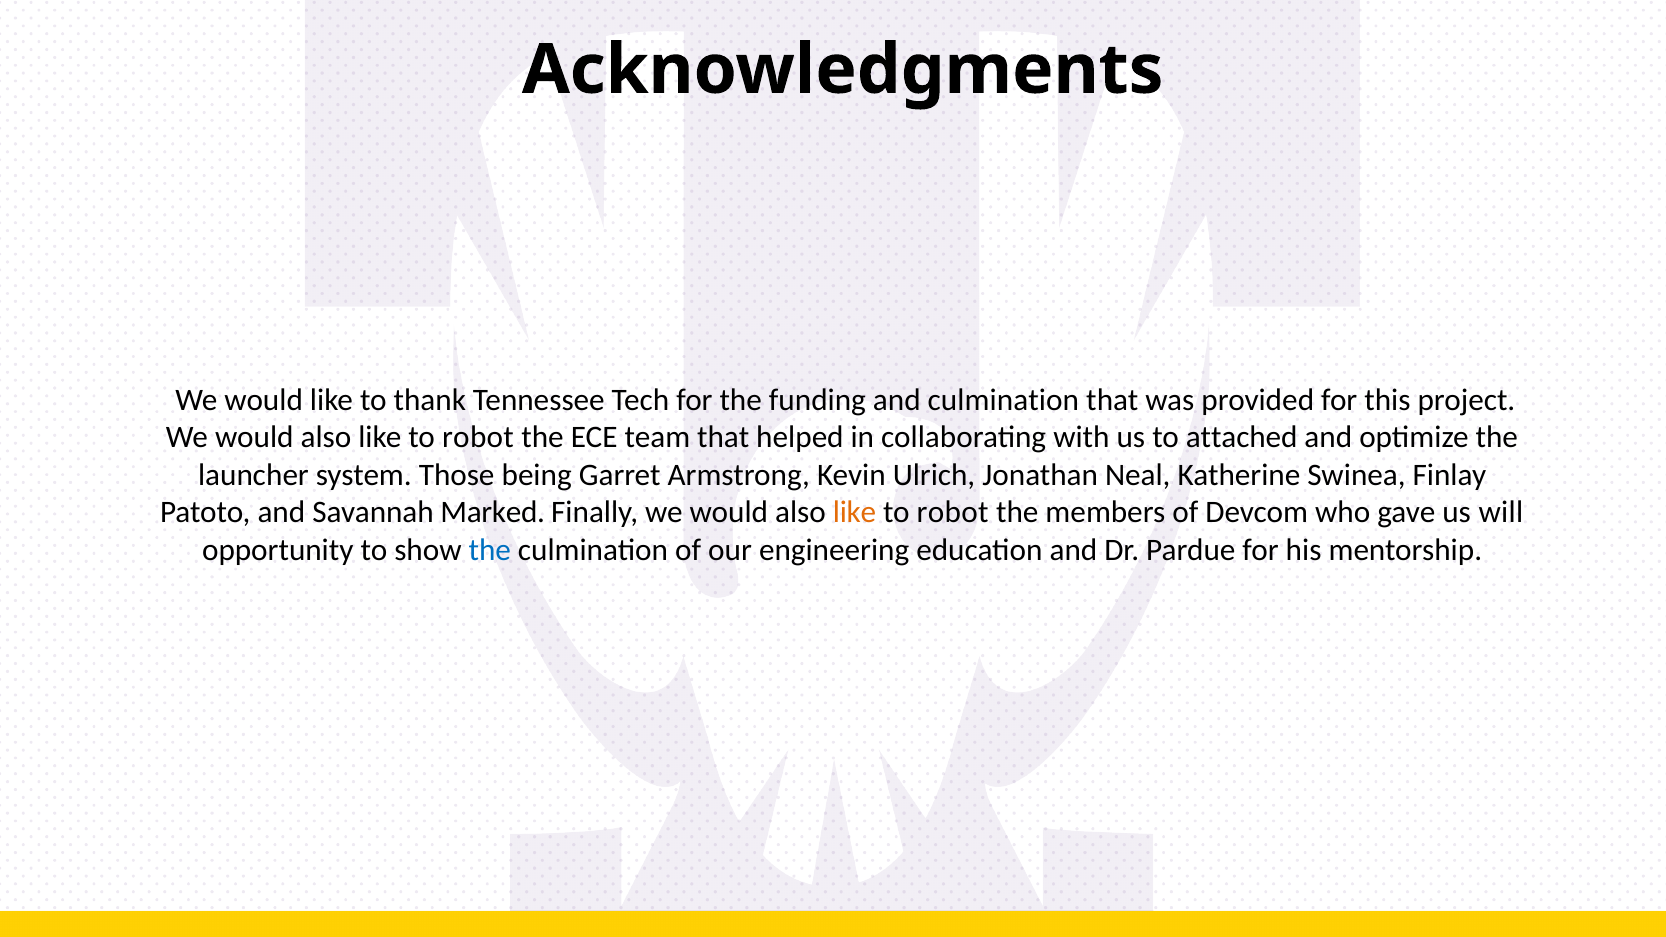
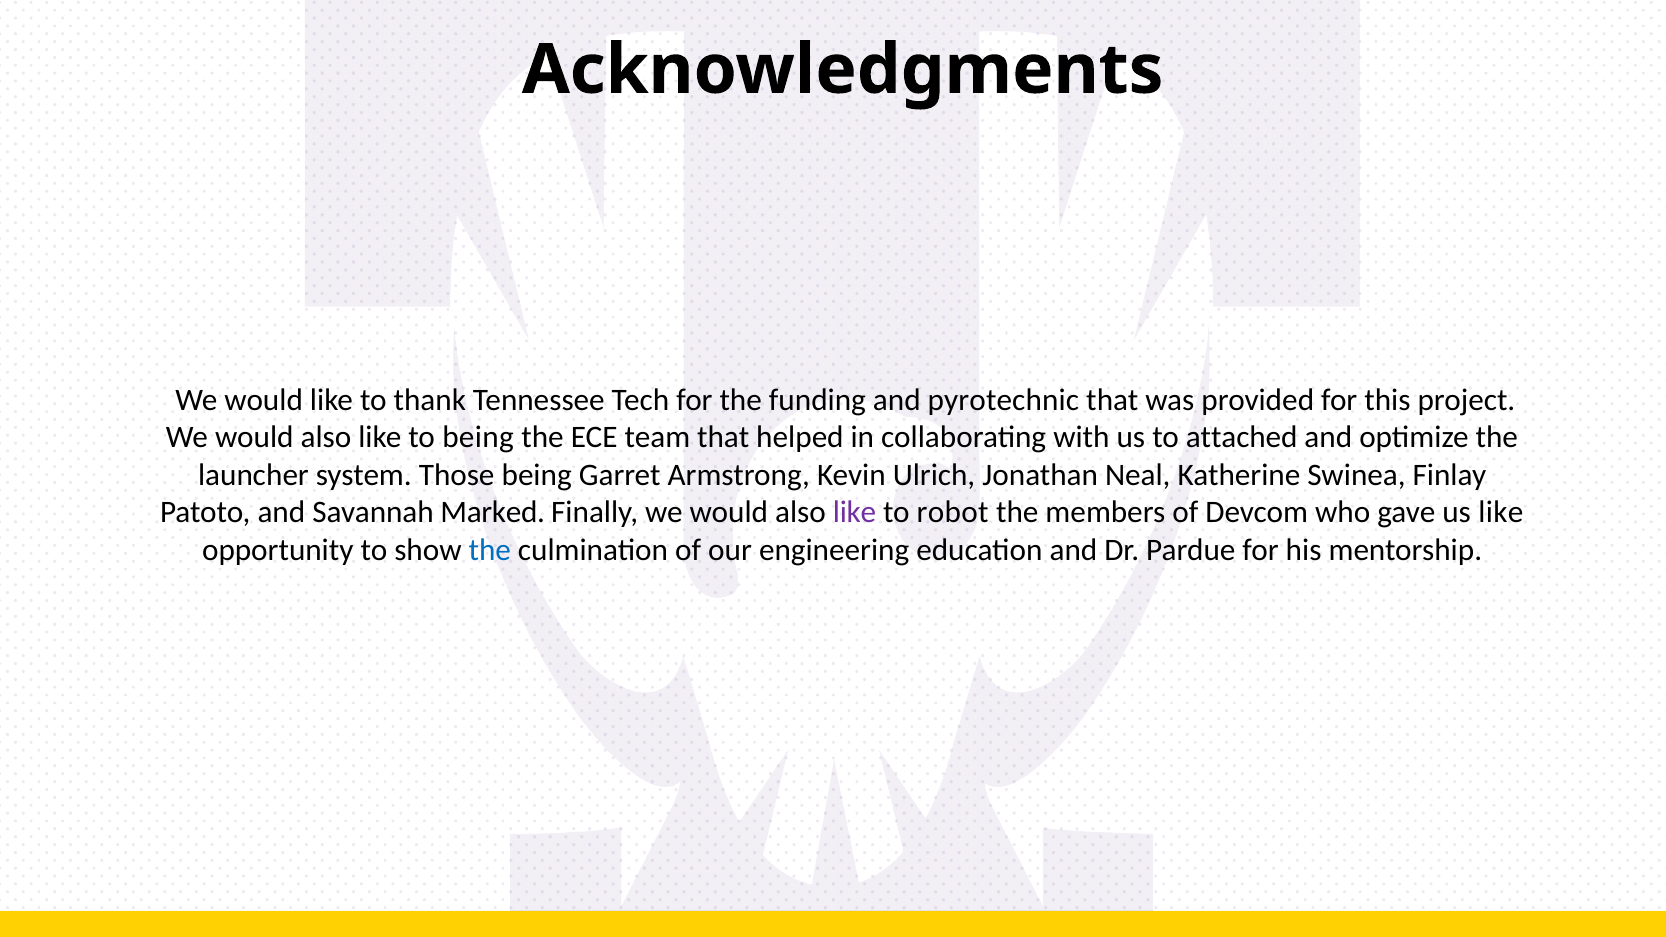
and culmination: culmination -> pyrotechnic
robot at (478, 438): robot -> being
like at (855, 513) colour: orange -> purple
us will: will -> like
